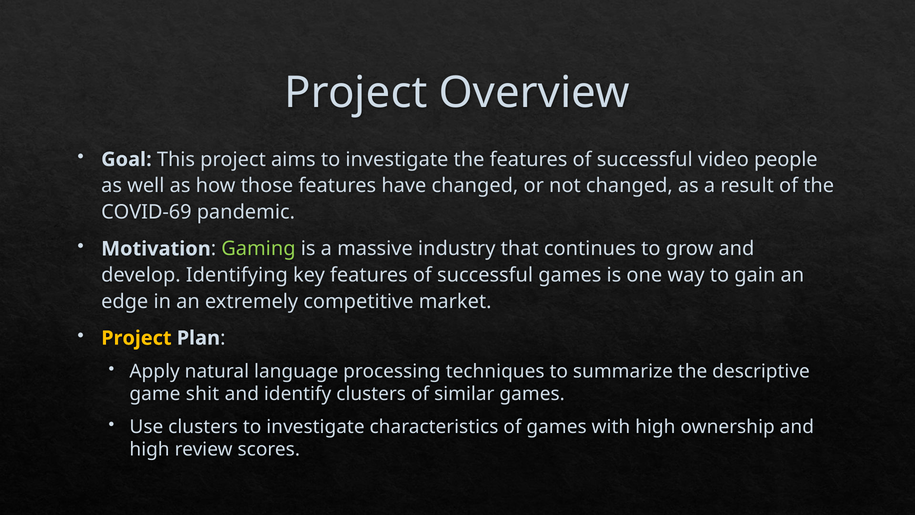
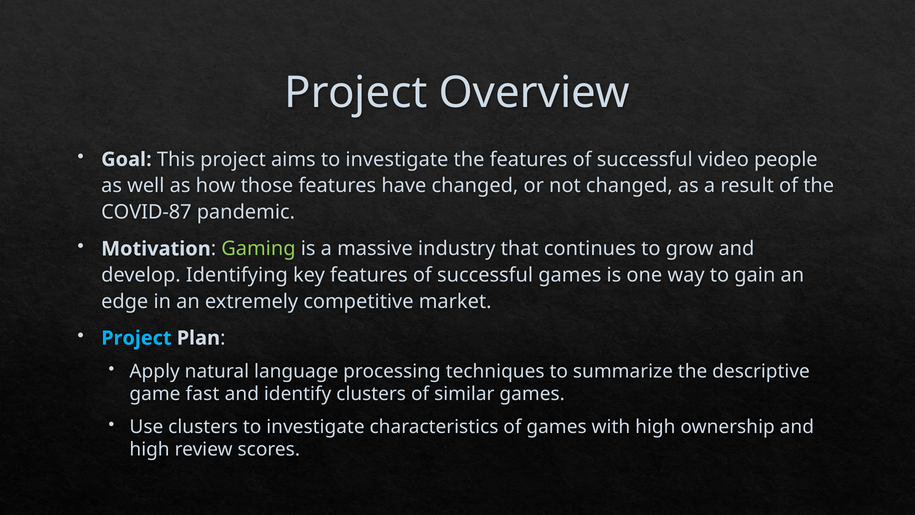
COVID-69: COVID-69 -> COVID-87
Project at (136, 338) colour: yellow -> light blue
shit: shit -> fast
